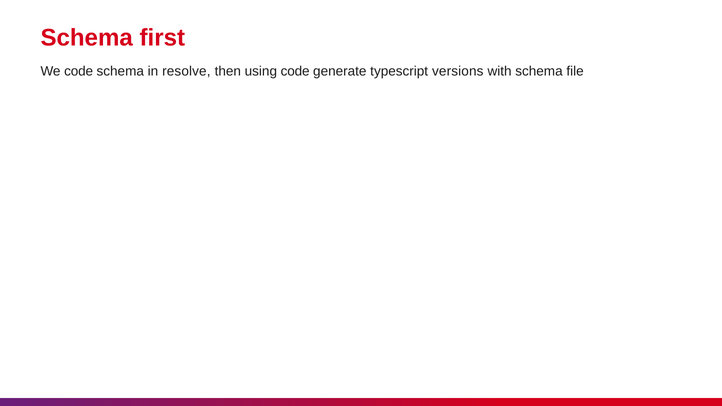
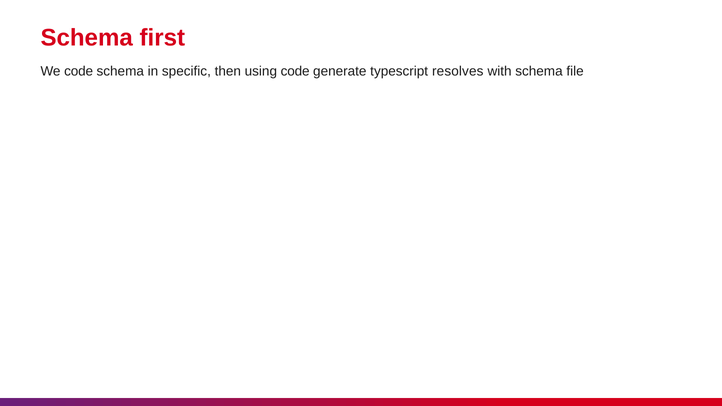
resolve: resolve -> specific
versions: versions -> resolves
